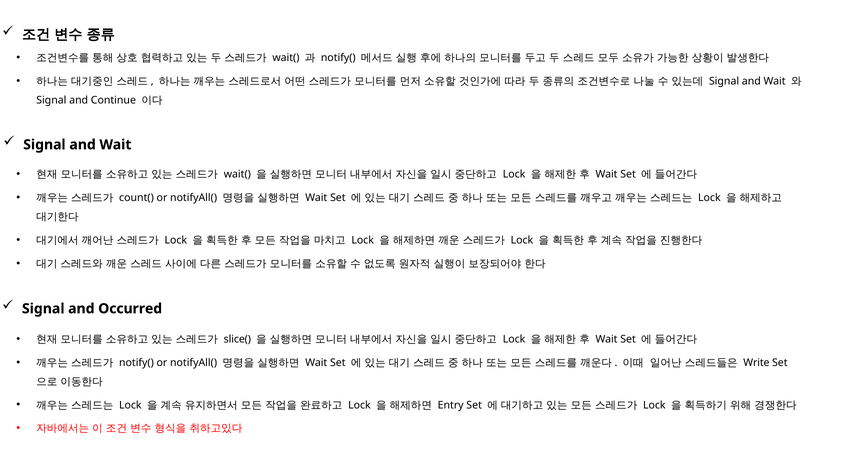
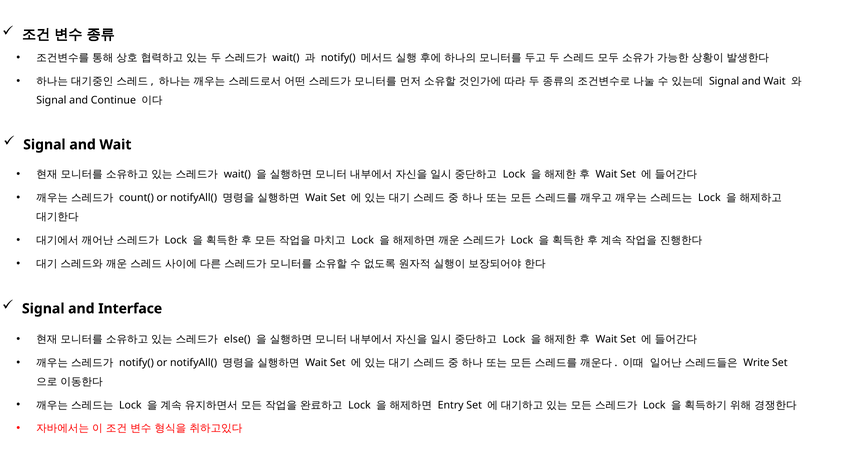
Occurred: Occurred -> Interface
slice(: slice( -> else(
